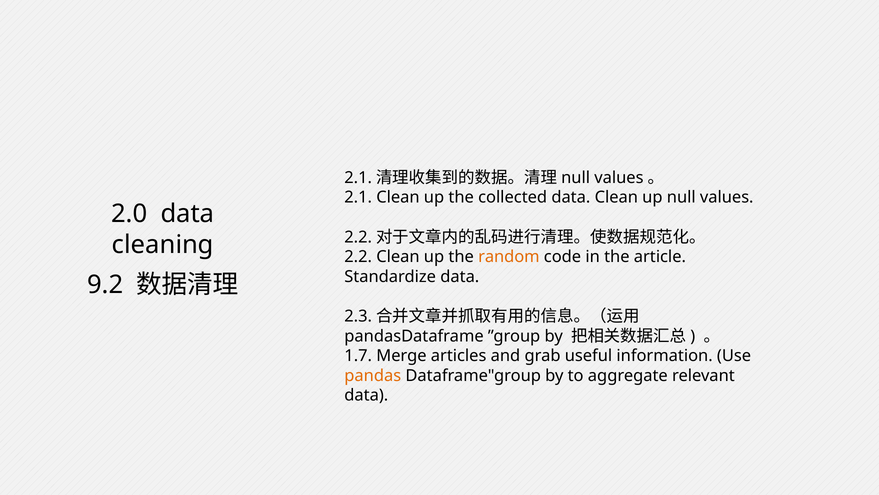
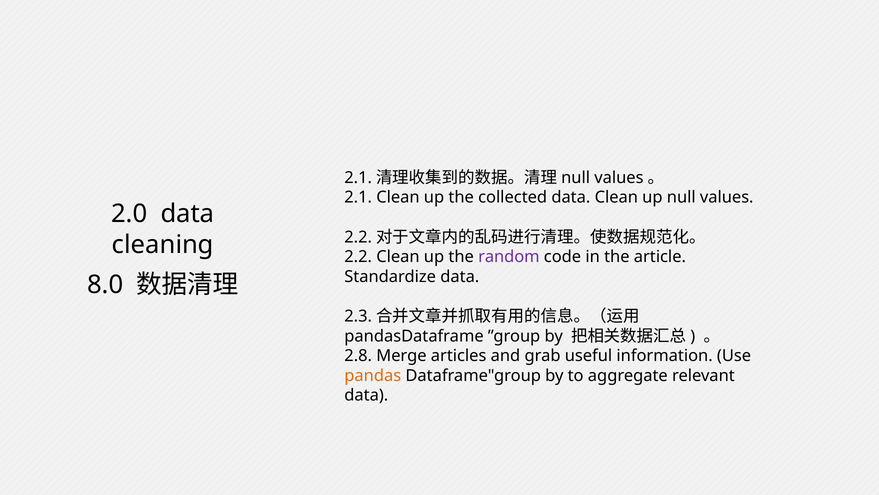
random colour: orange -> purple
9.2: 9.2 -> 8.0
1.7: 1.7 -> 2.8
